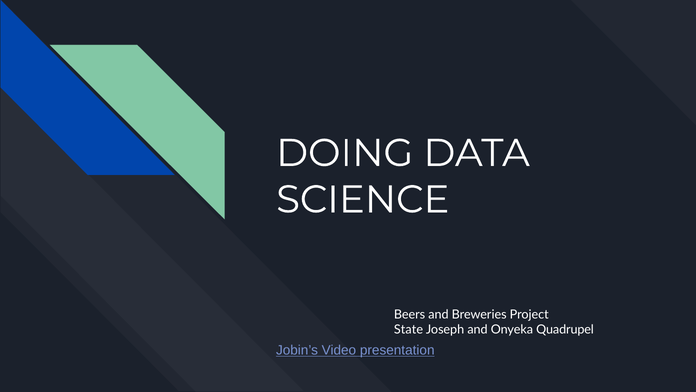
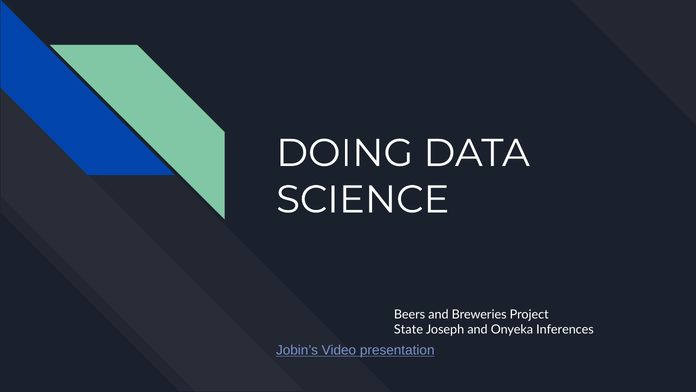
Quadrupel: Quadrupel -> Inferences
